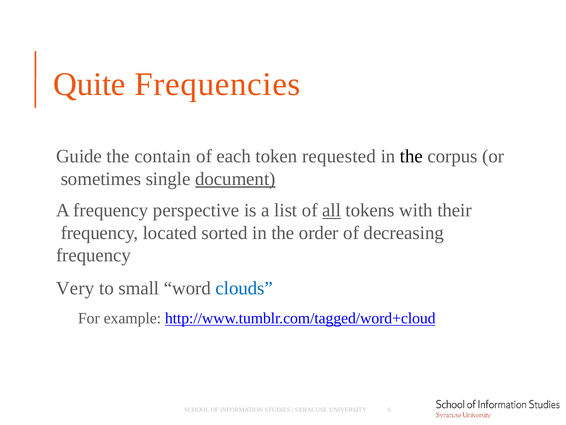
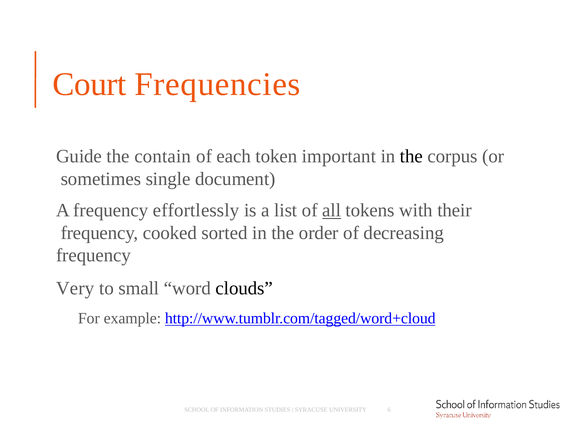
Quite: Quite -> Court
requested: requested -> important
document underline: present -> none
perspective: perspective -> effortlessly
located: located -> cooked
clouds colour: blue -> black
